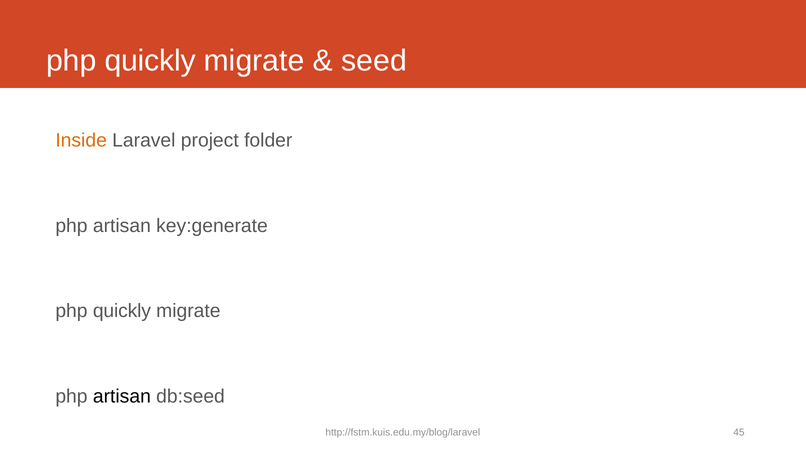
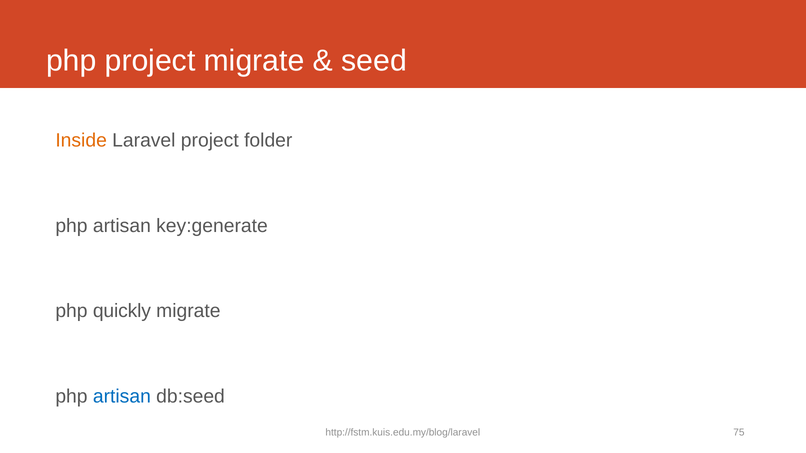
quickly at (150, 61): quickly -> project
artisan at (122, 397) colour: black -> blue
45: 45 -> 75
